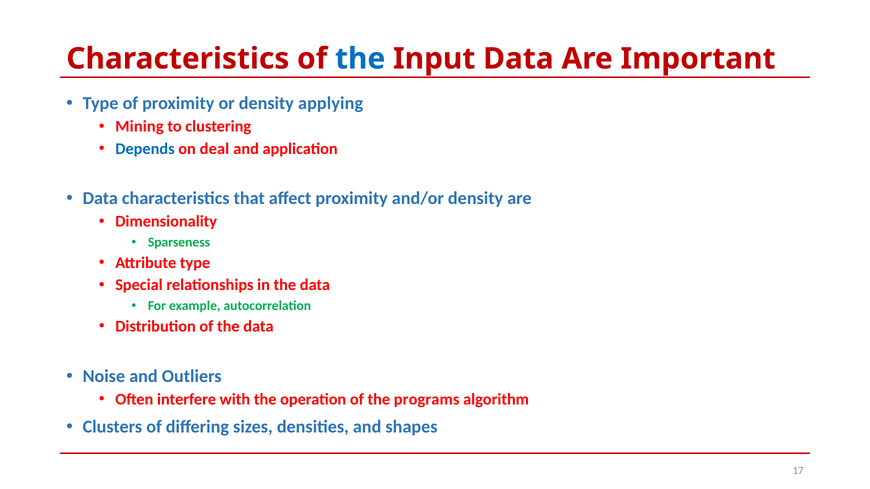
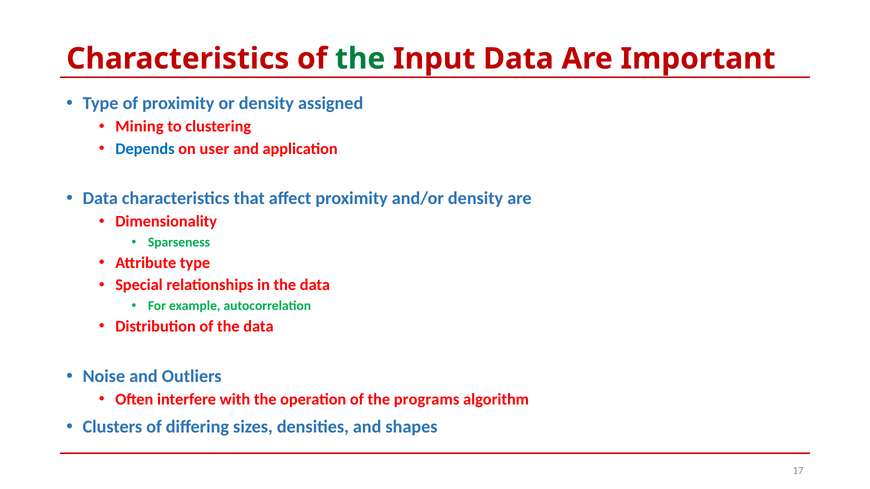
the at (360, 59) colour: blue -> green
applying: applying -> assigned
deal: deal -> user
